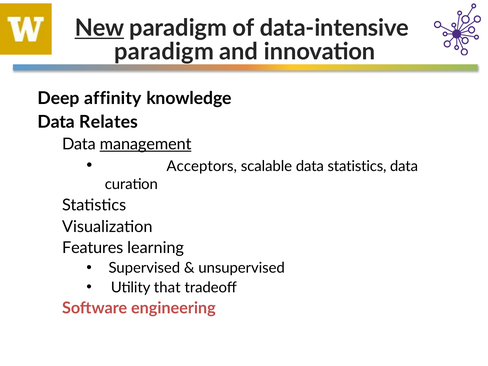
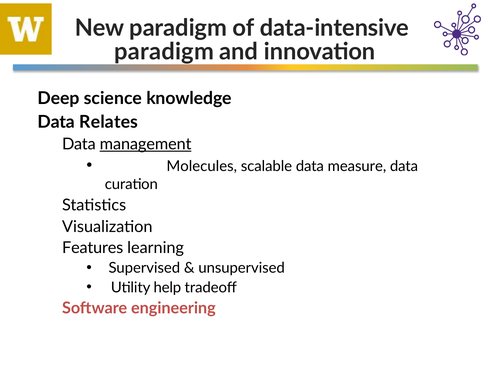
New underline: present -> none
affinity: affinity -> science
Acceptors: Acceptors -> Molecules
data statistics: statistics -> measure
that: that -> help
